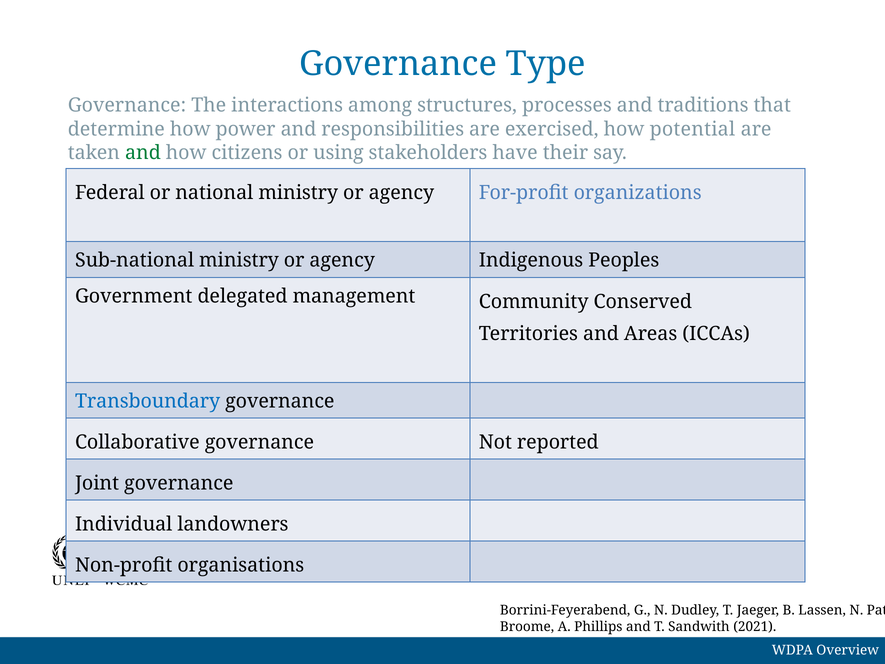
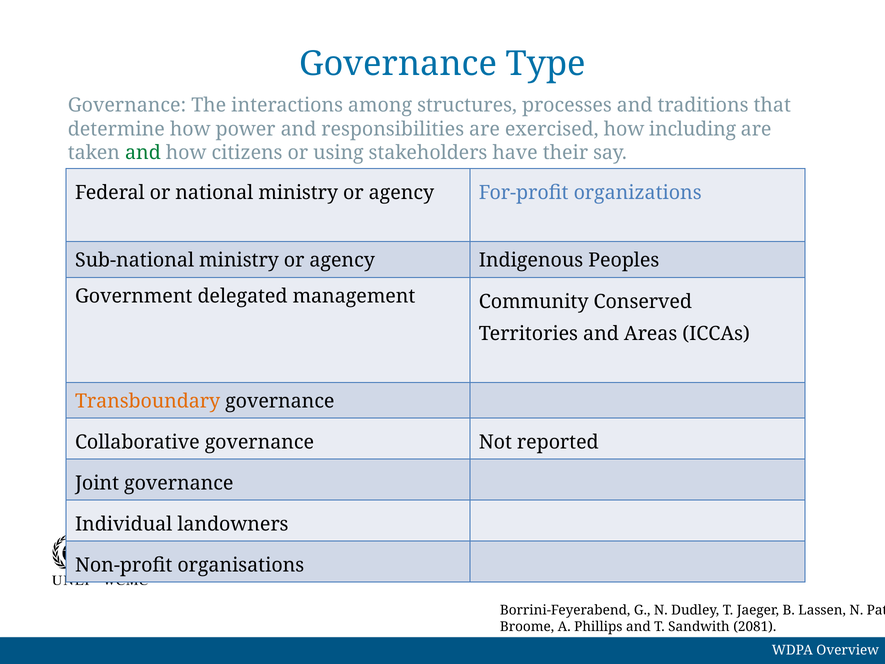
potential: potential -> including
Transboundary colour: blue -> orange
2021: 2021 -> 2081
